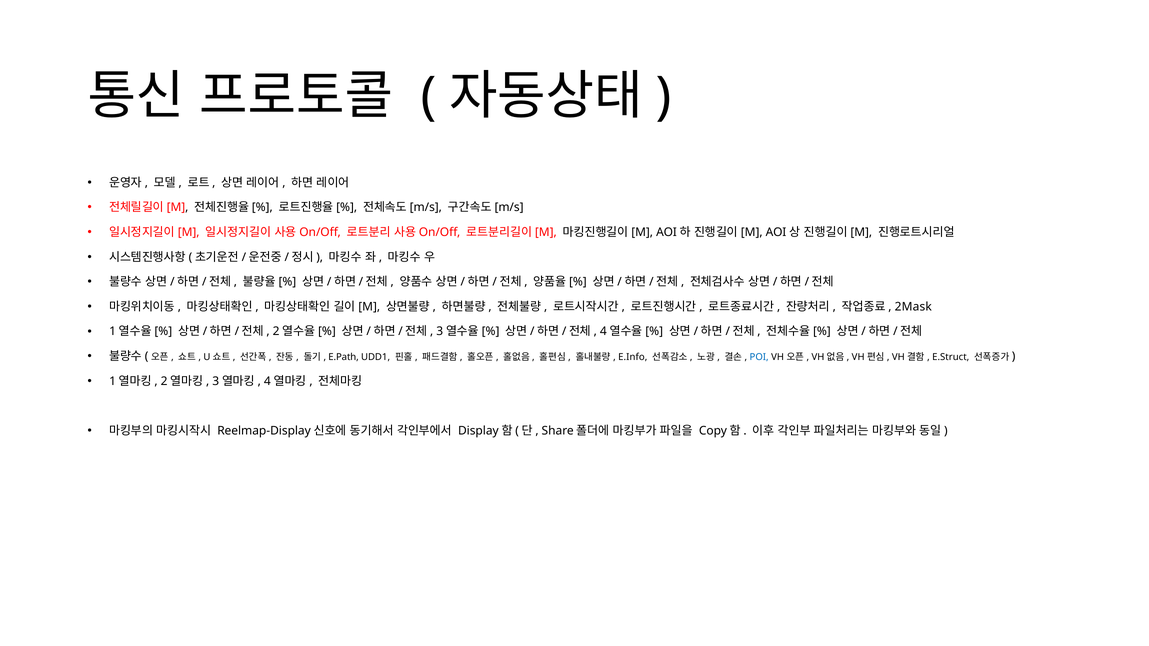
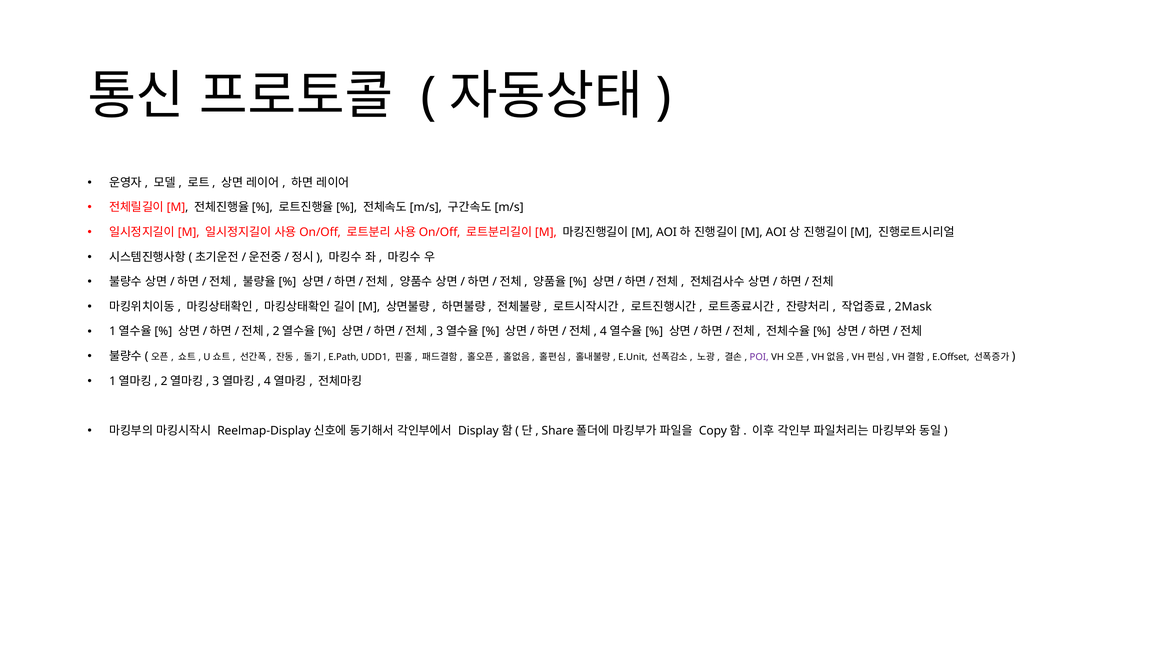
E.Info: E.Info -> E.Unit
POI colour: blue -> purple
E.Struct: E.Struct -> E.Offset
